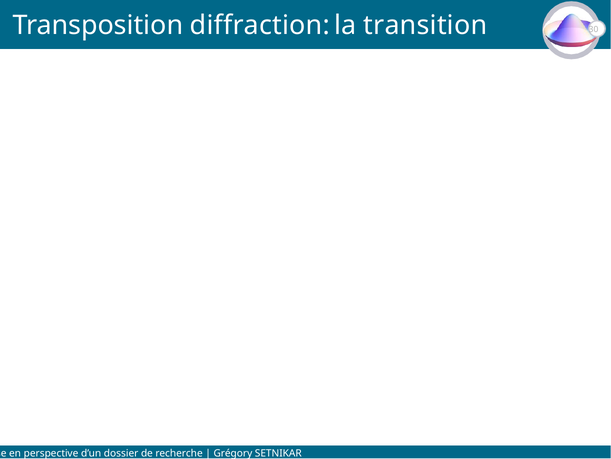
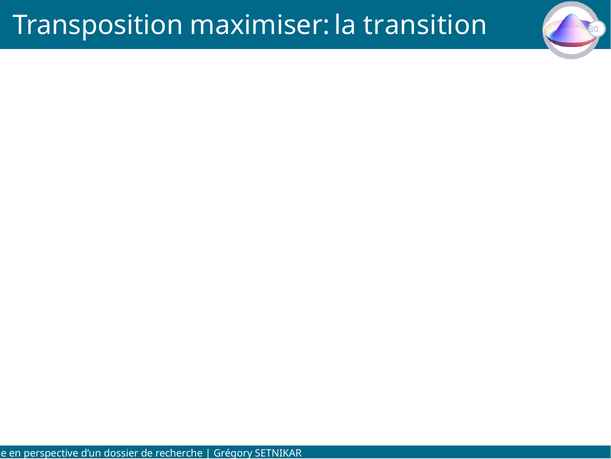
diffraction: diffraction -> maximiser
